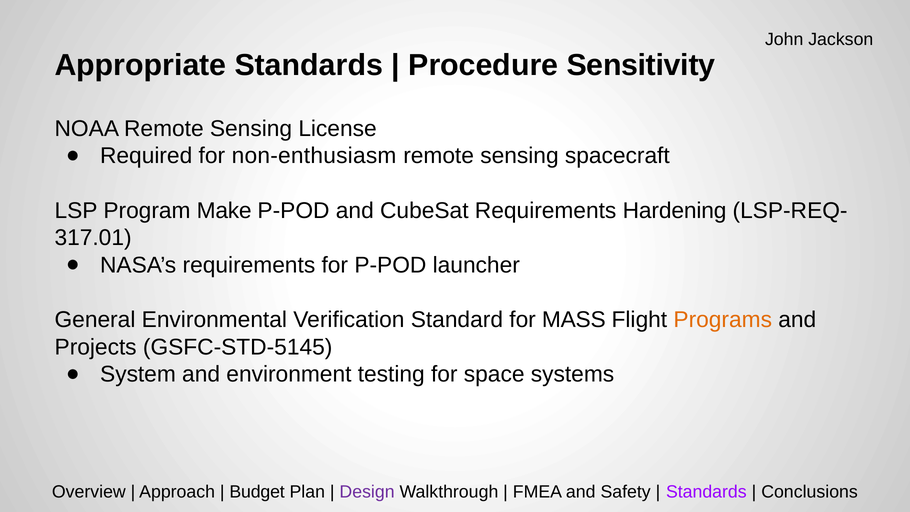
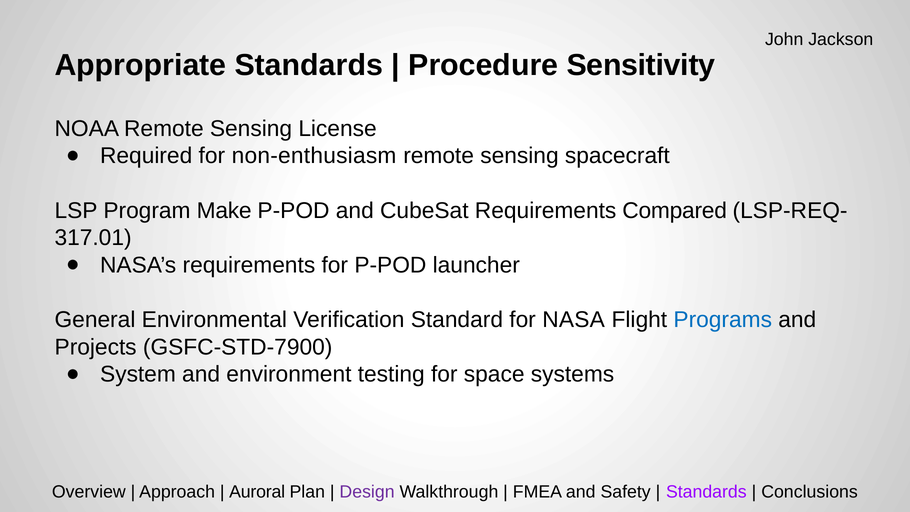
Hardening: Hardening -> Compared
MASS: MASS -> NASA
Programs colour: orange -> blue
GSFC-STD-5145: GSFC-STD-5145 -> GSFC-STD-7900
Budget: Budget -> Auroral
